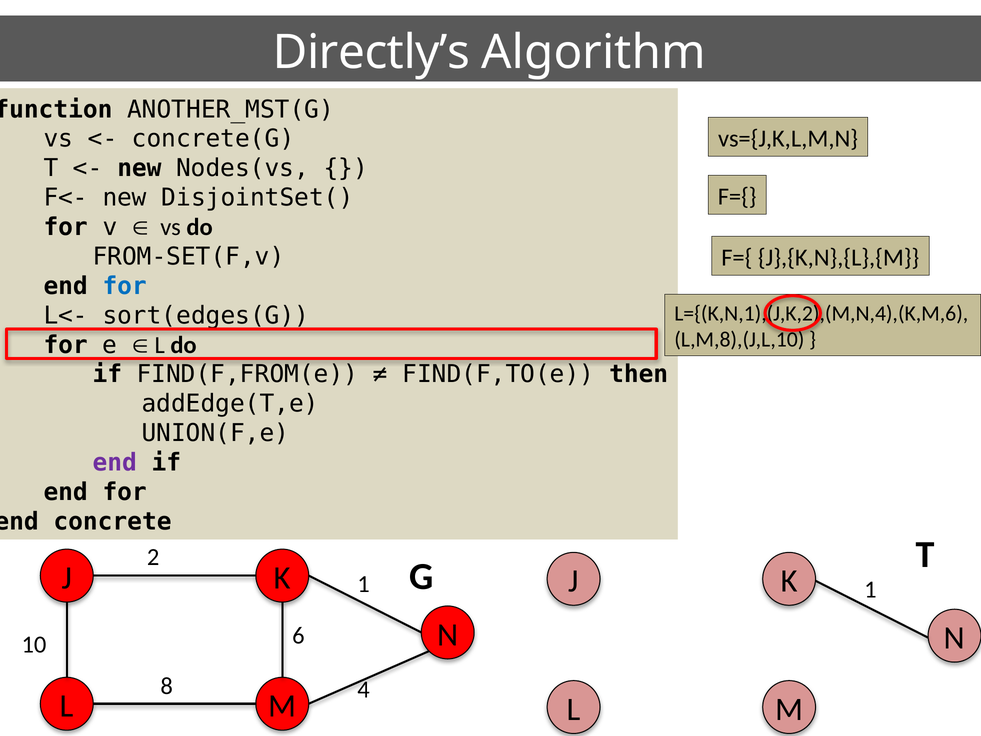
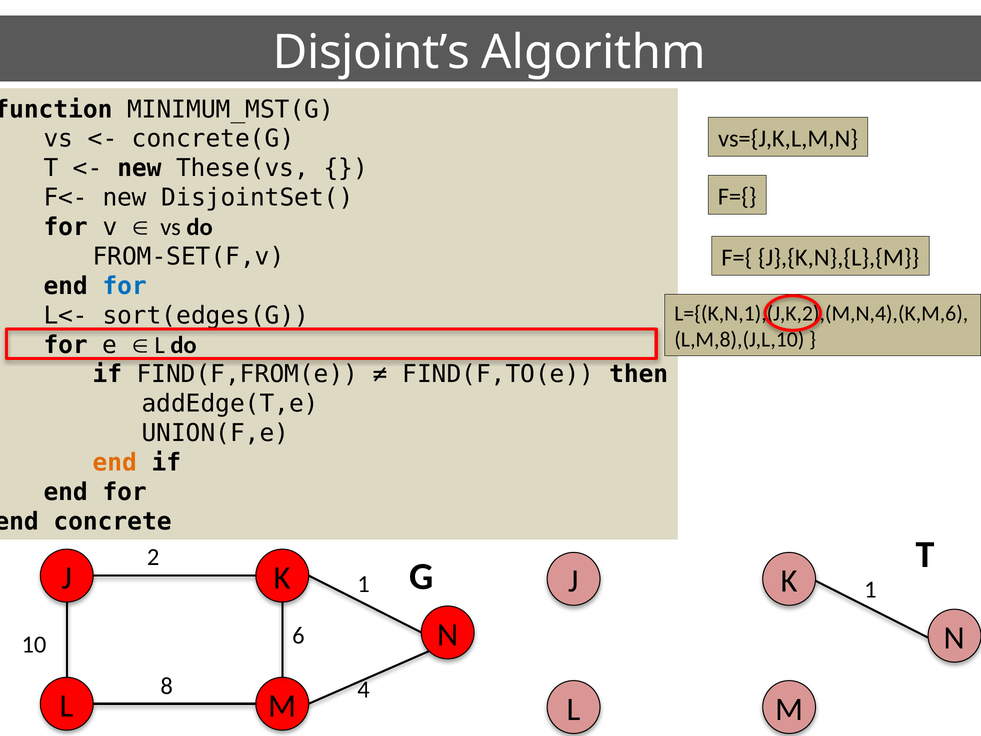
Directly’s: Directly’s -> Disjoint’s
ANOTHER_MST(G: ANOTHER_MST(G -> MINIMUM_MST(G
Nodes(vs: Nodes(vs -> These(vs
end at (115, 463) colour: purple -> orange
